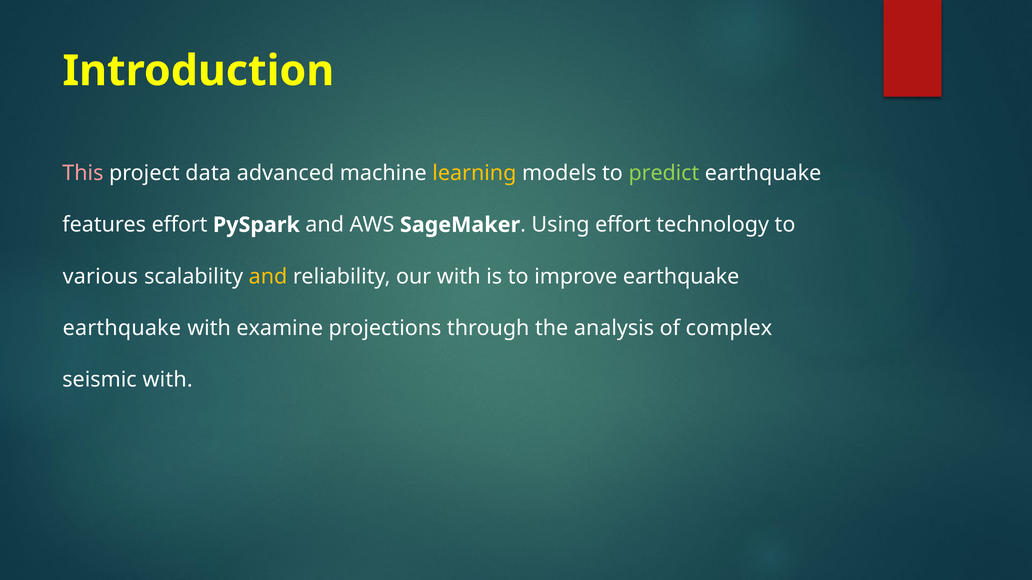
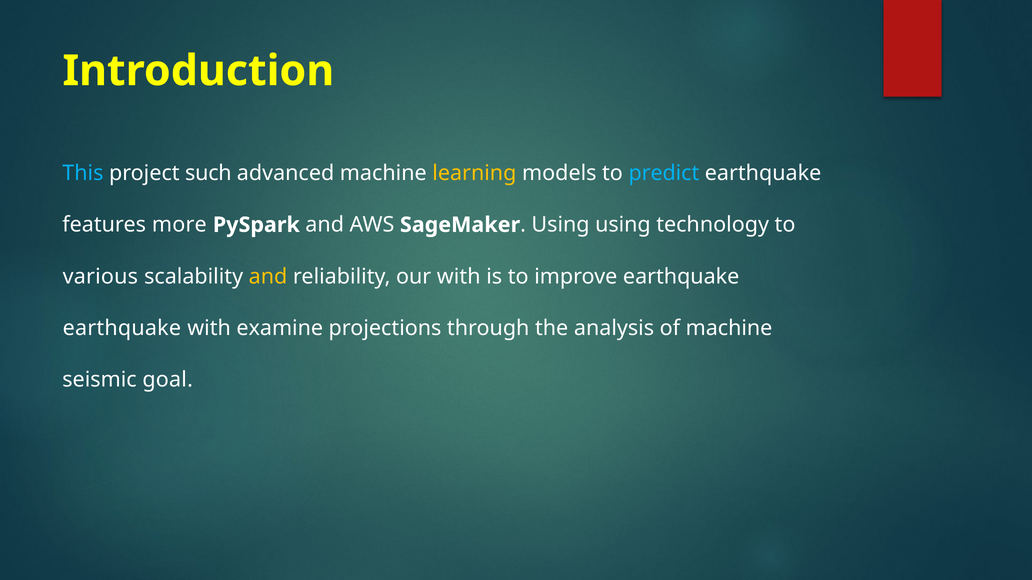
This colour: pink -> light blue
data: data -> such
predict colour: light green -> light blue
features effort: effort -> more
Using effort: effort -> using
of complex: complex -> machine
seismic with: with -> goal
